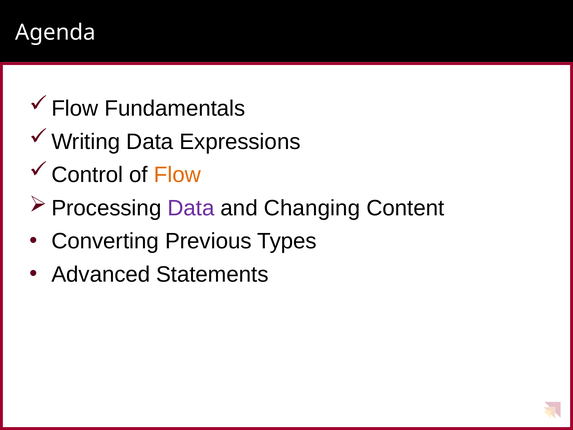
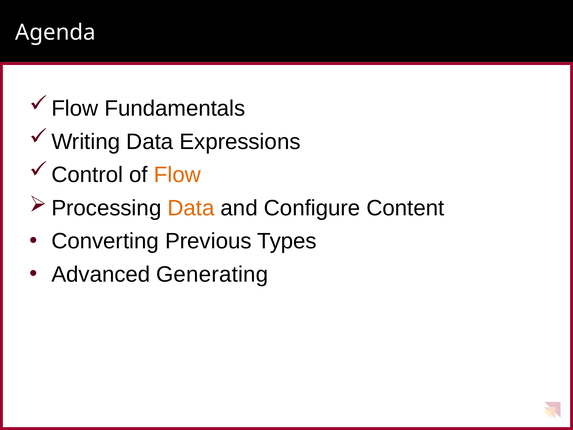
Data at (191, 208) colour: purple -> orange
Changing: Changing -> Configure
Statements: Statements -> Generating
